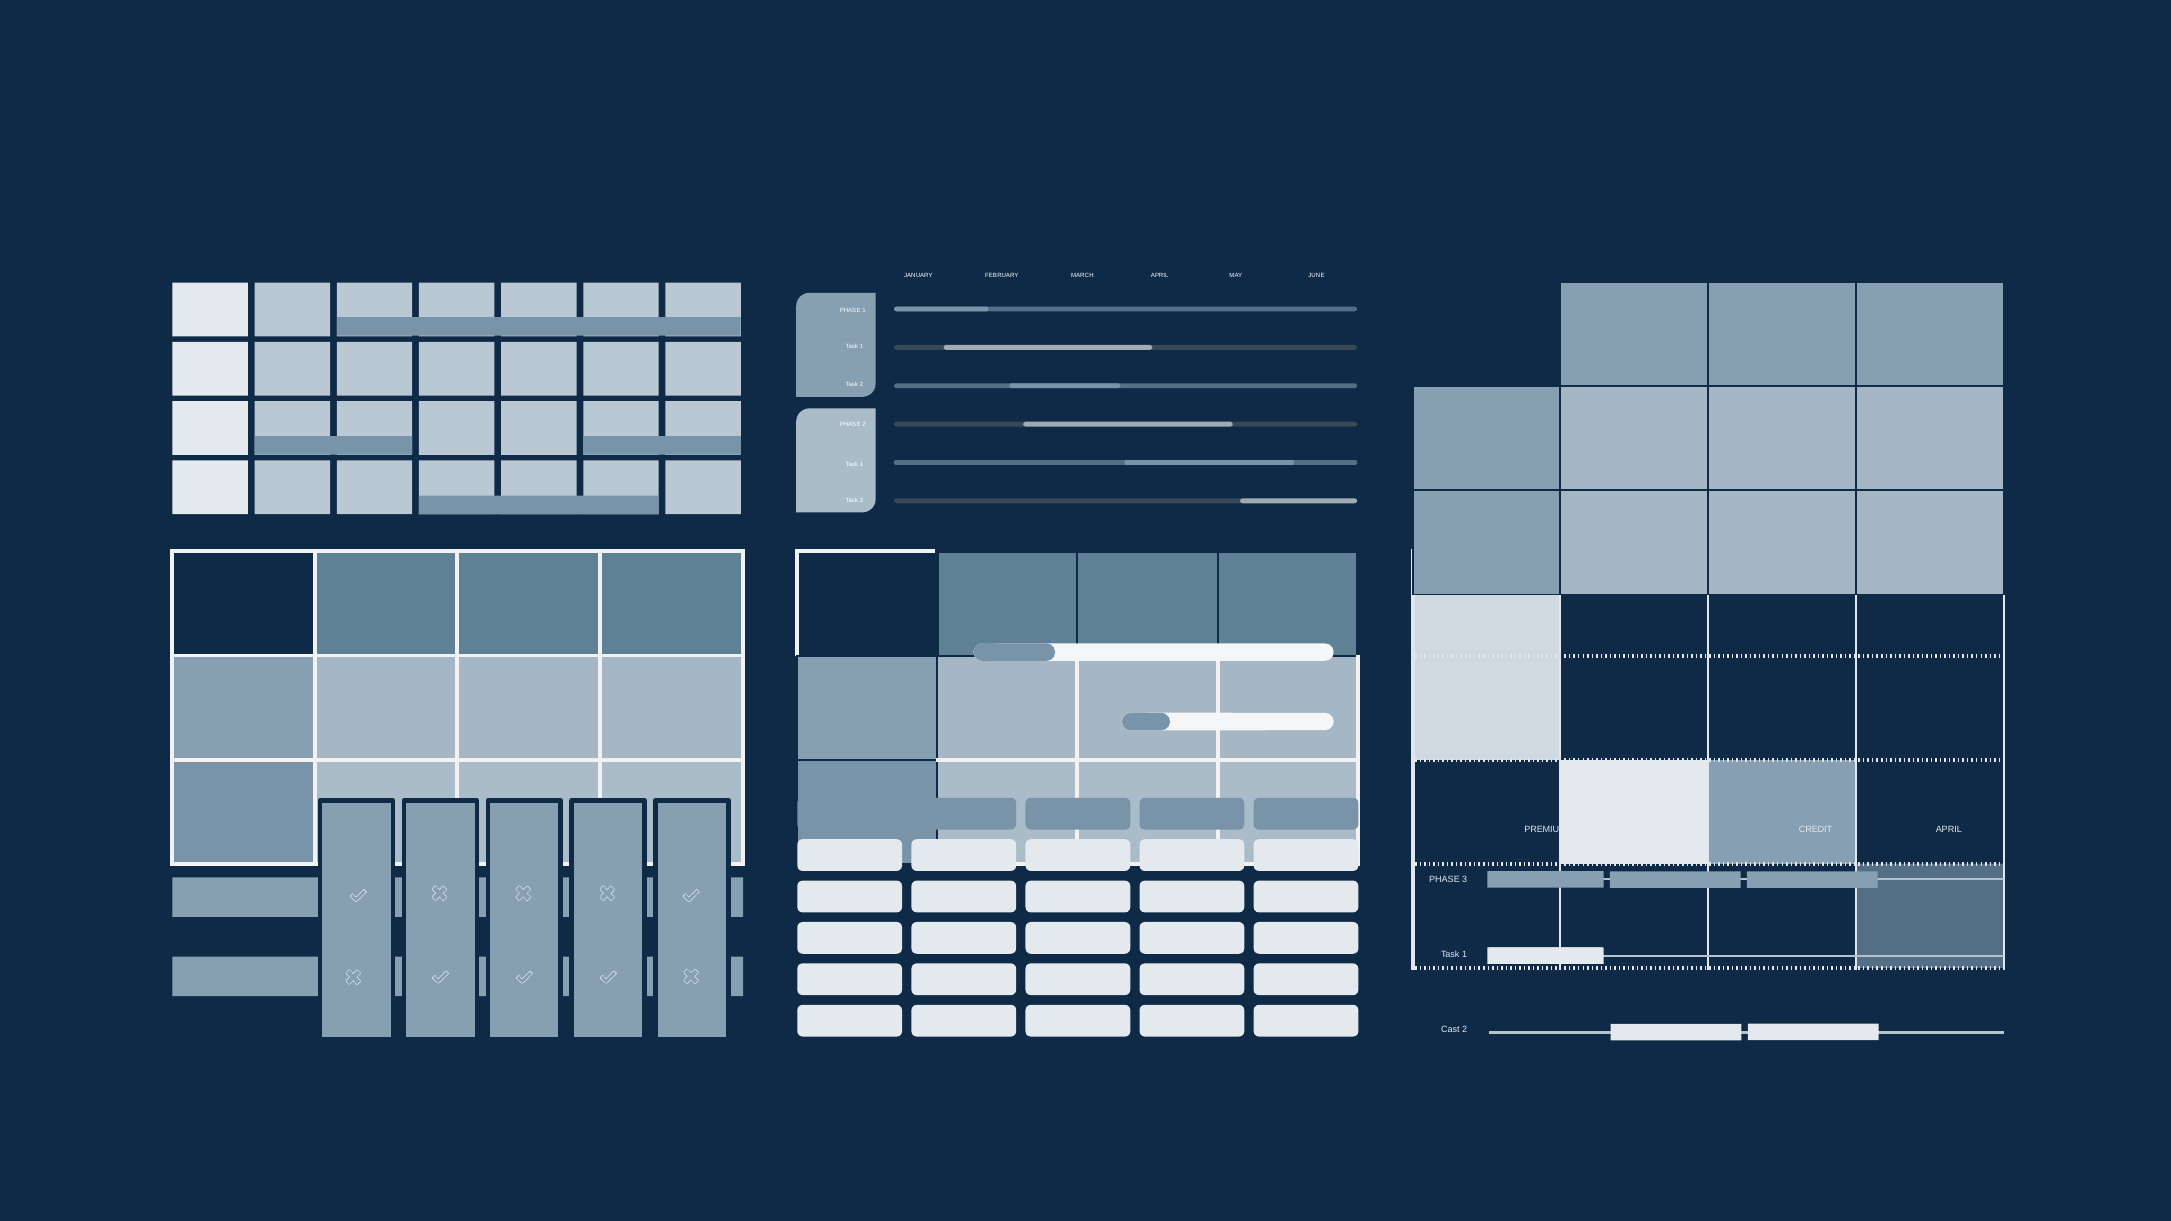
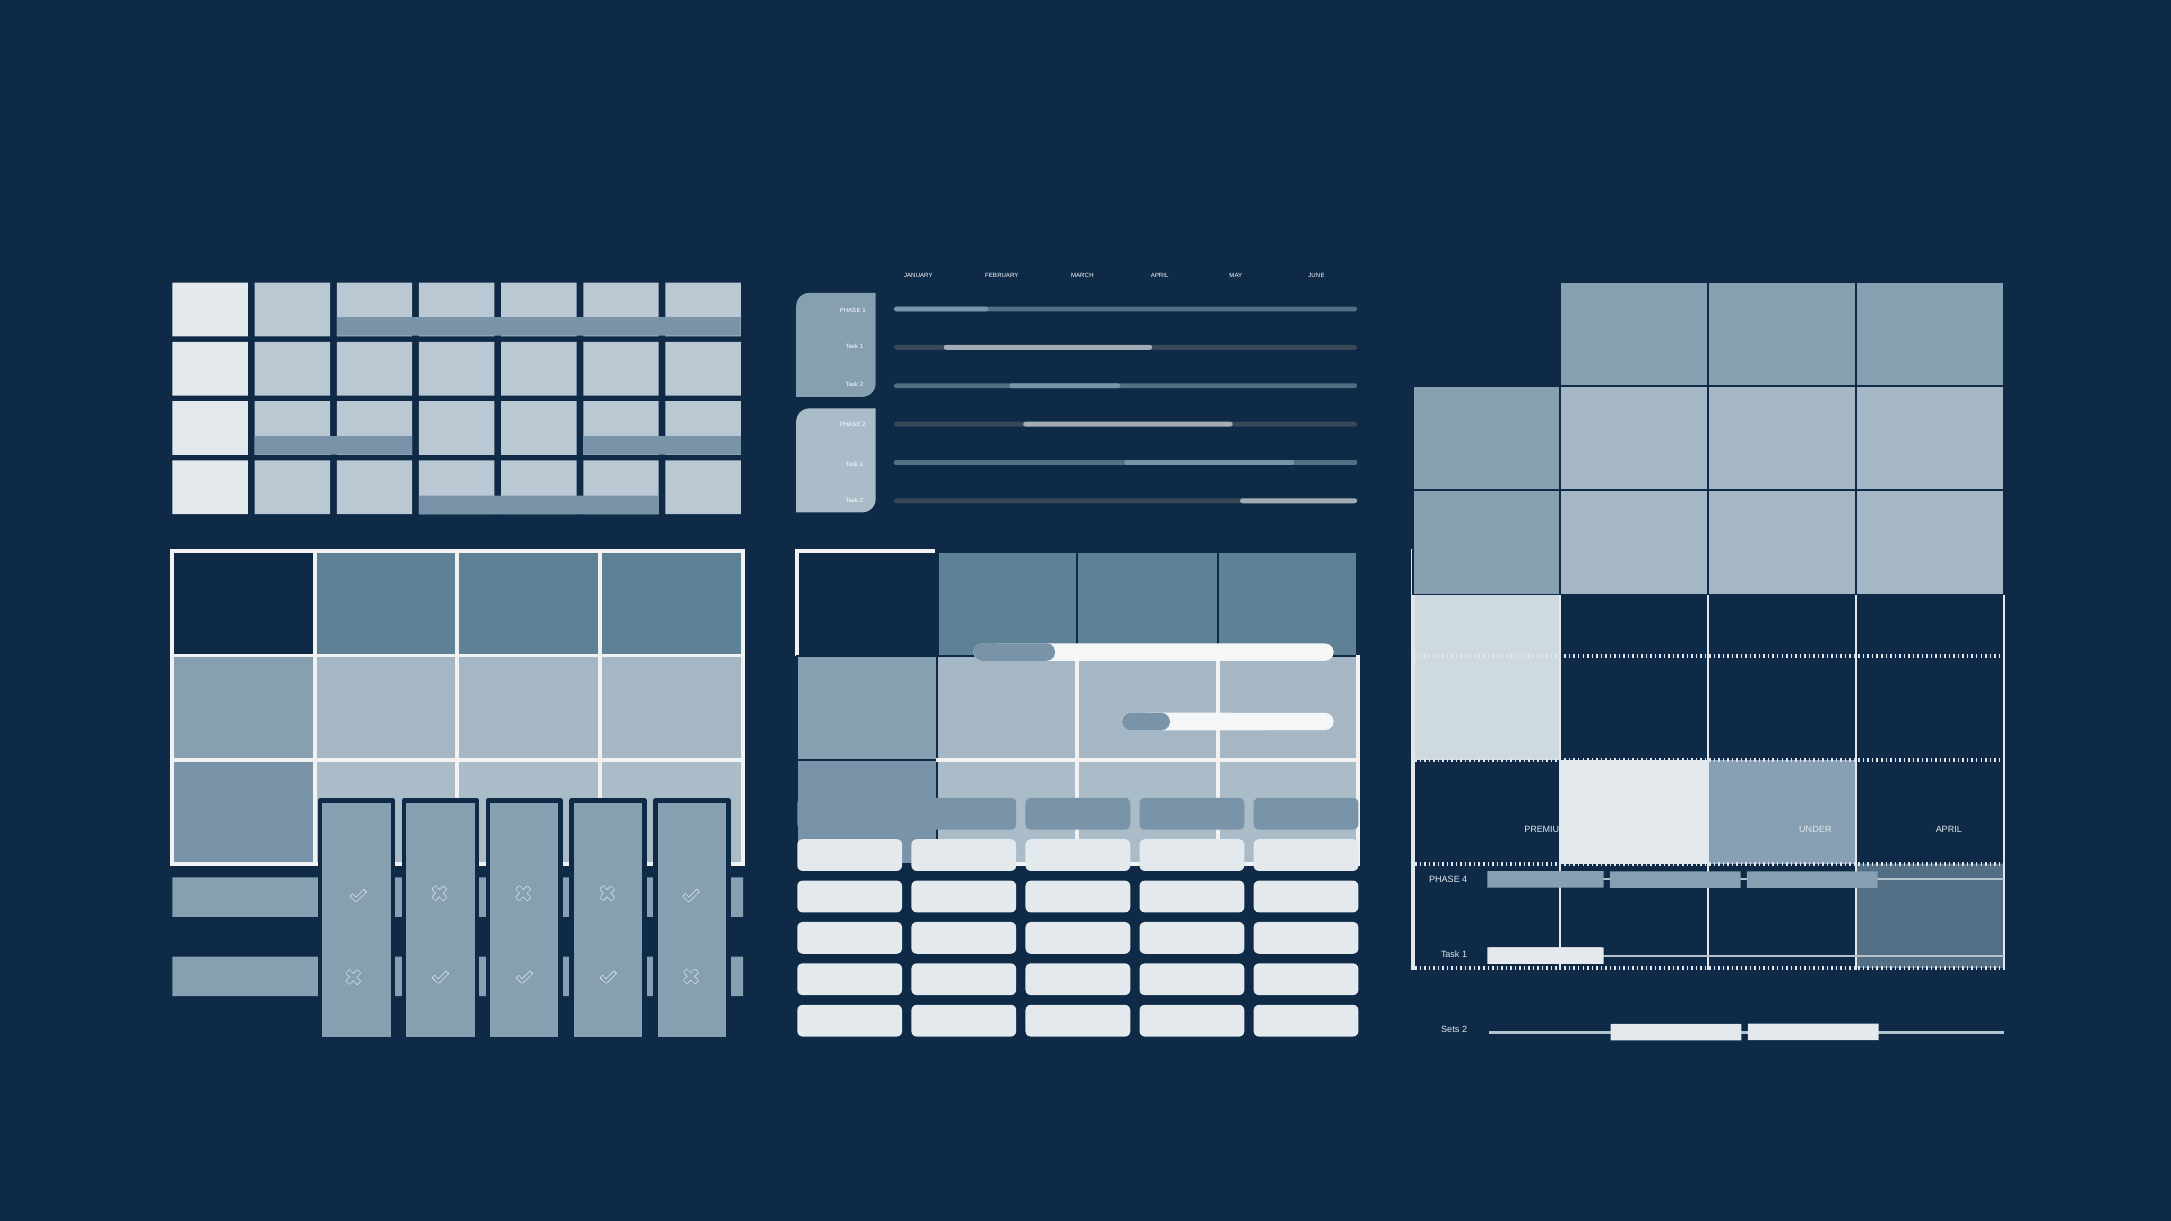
CREDIT: CREDIT -> UNDER
3: 3 -> 4
Cast: Cast -> Sets
